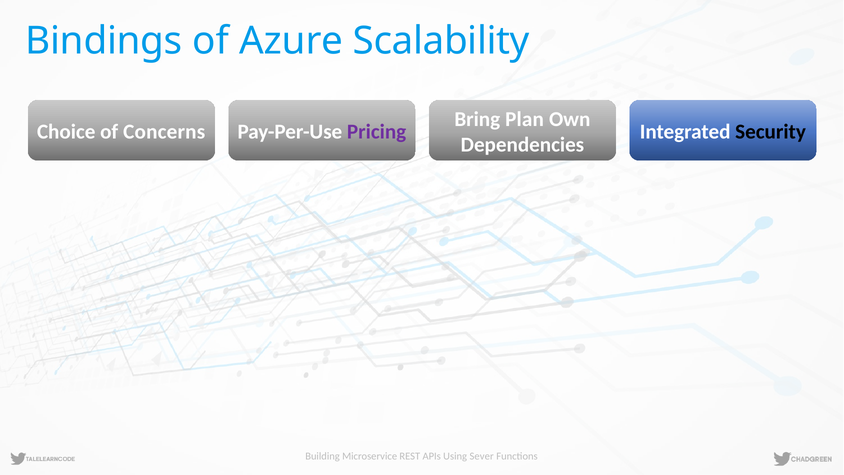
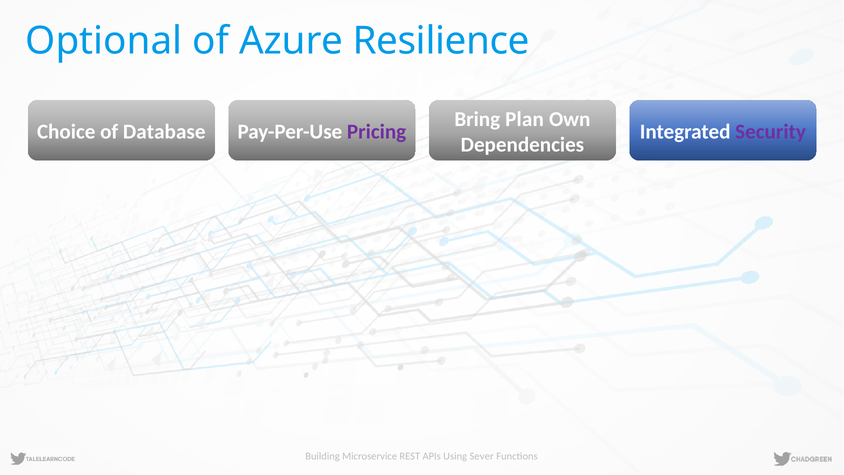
Bindings: Bindings -> Optional
Scalability: Scalability -> Resilience
Concerns: Concerns -> Database
Security colour: black -> purple
